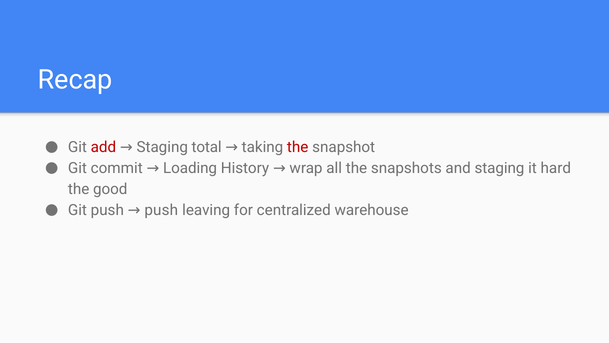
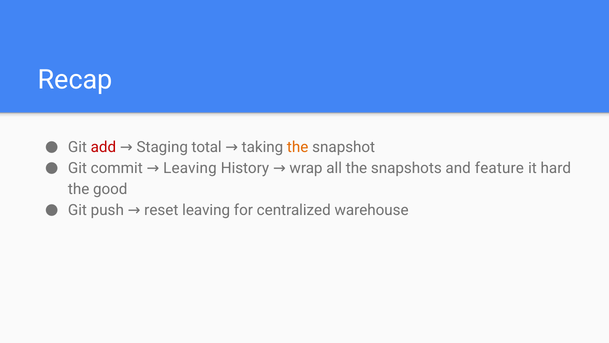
the at (298, 147) colour: red -> orange
commit Loading: Loading -> Leaving
and staging: staging -> feature
push push: push -> reset
